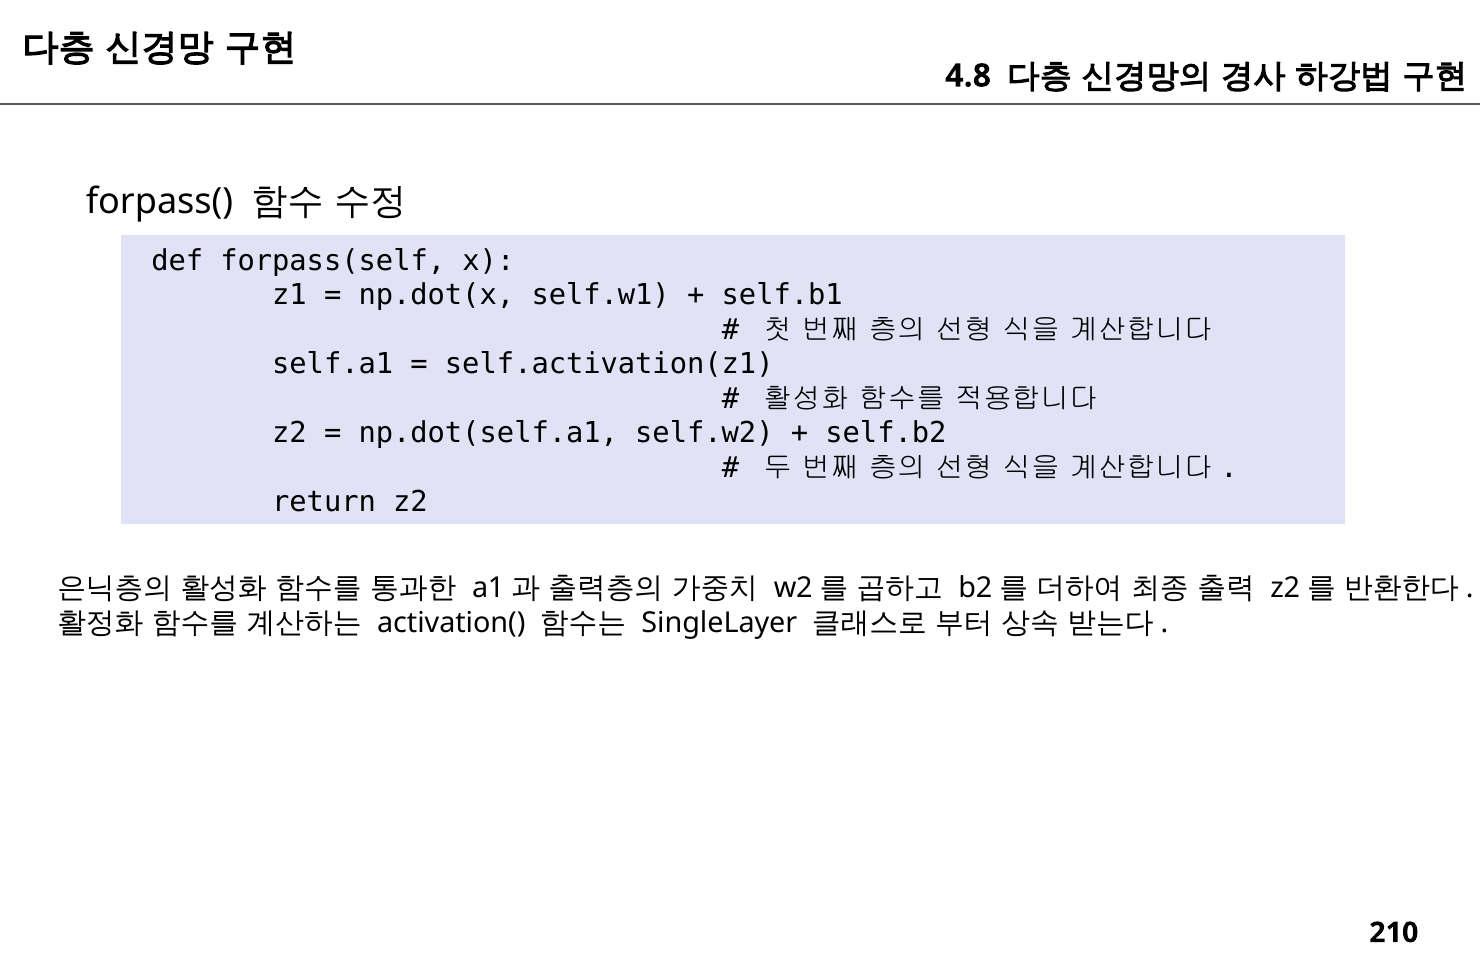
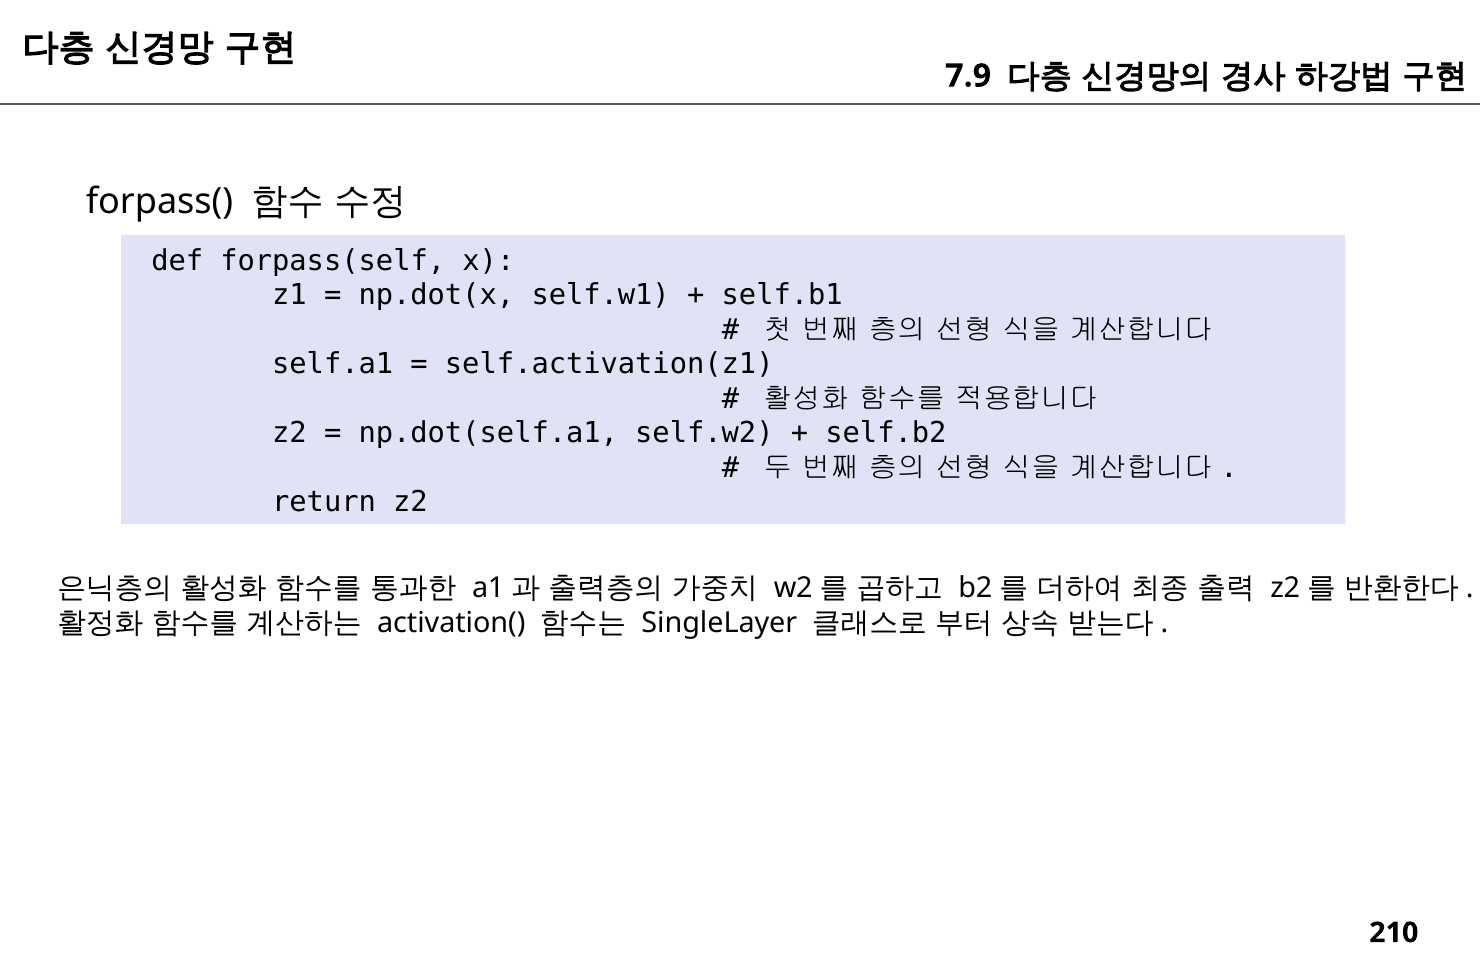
4.8: 4.8 -> 7.9
